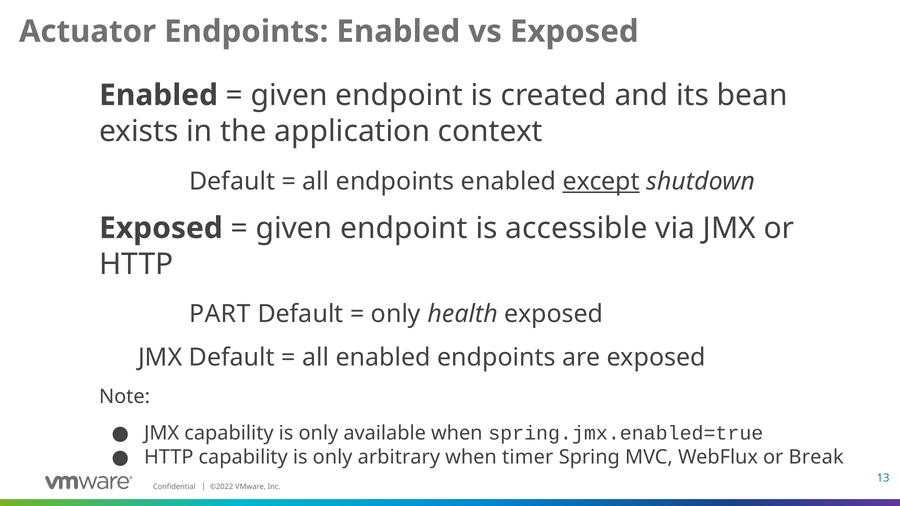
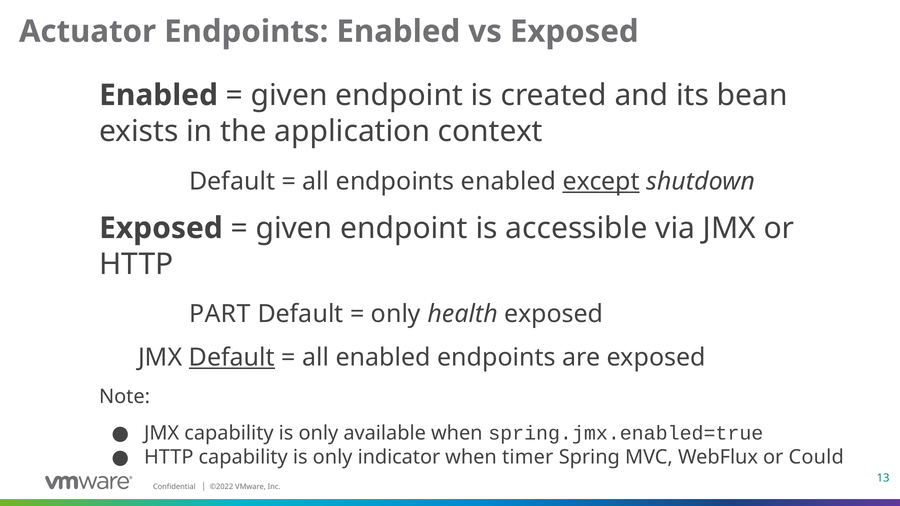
Default at (232, 358) underline: none -> present
arbitrary: arbitrary -> indicator
Break: Break -> Could
